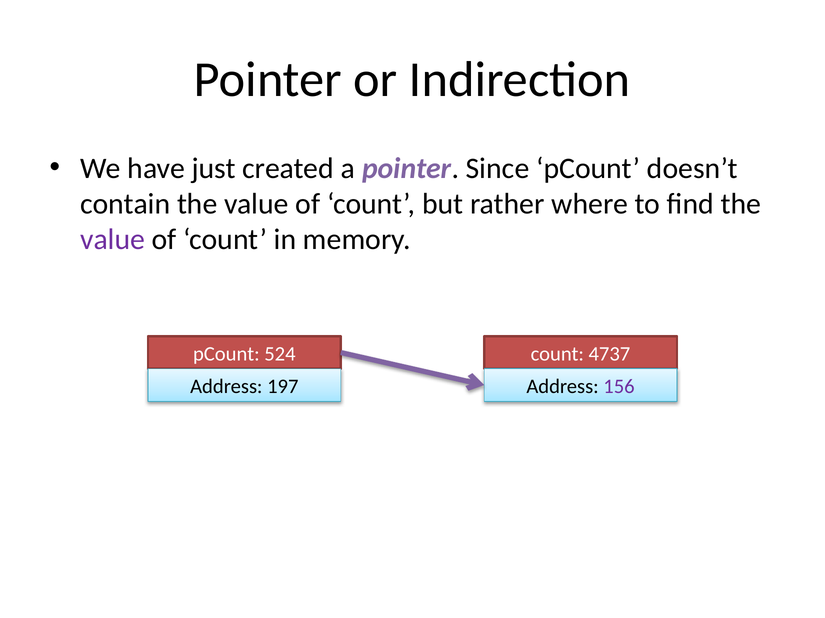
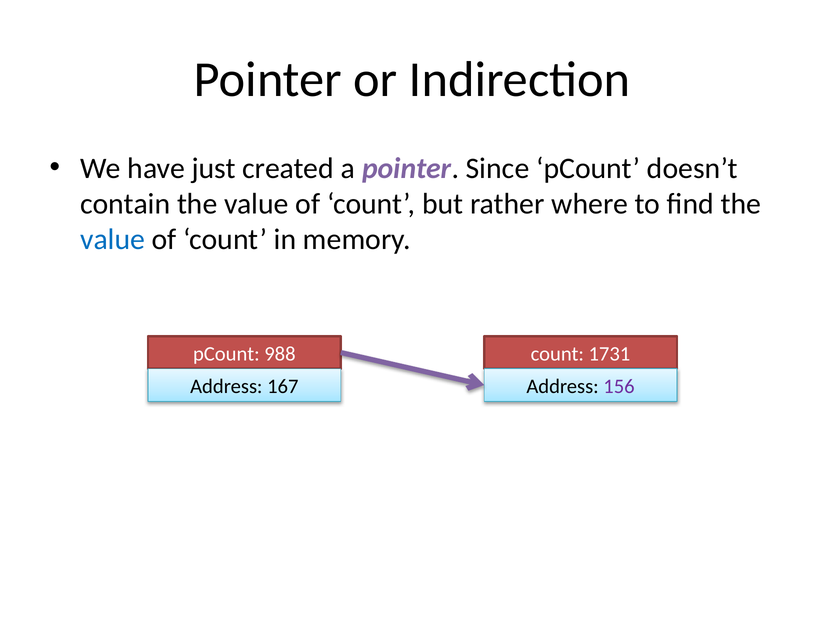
value at (113, 240) colour: purple -> blue
4737: 4737 -> 1731
524: 524 -> 988
197: 197 -> 167
